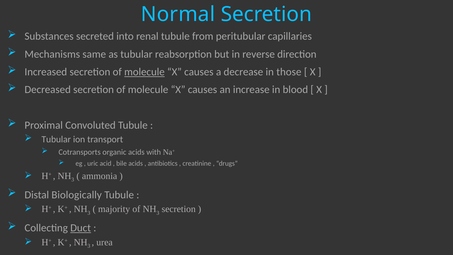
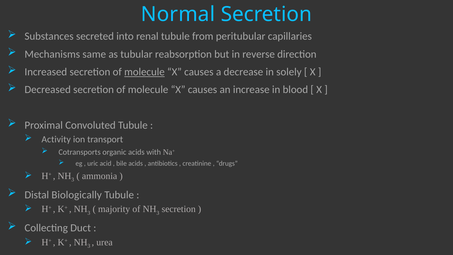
those: those -> solely
Tubular at (56, 139): Tubular -> Activity
Duct underline: present -> none
